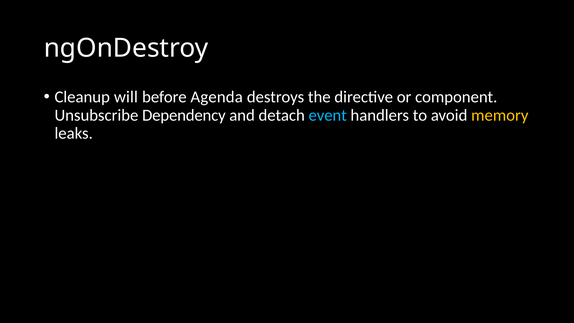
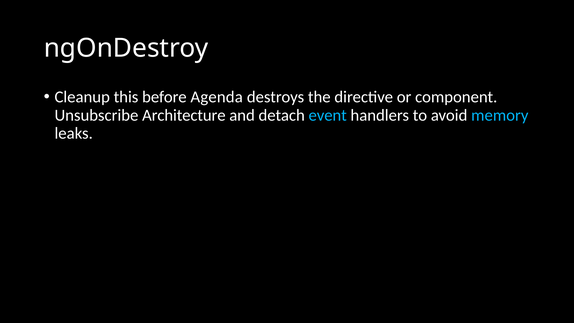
will: will -> this
Dependency: Dependency -> Architecture
memory colour: yellow -> light blue
